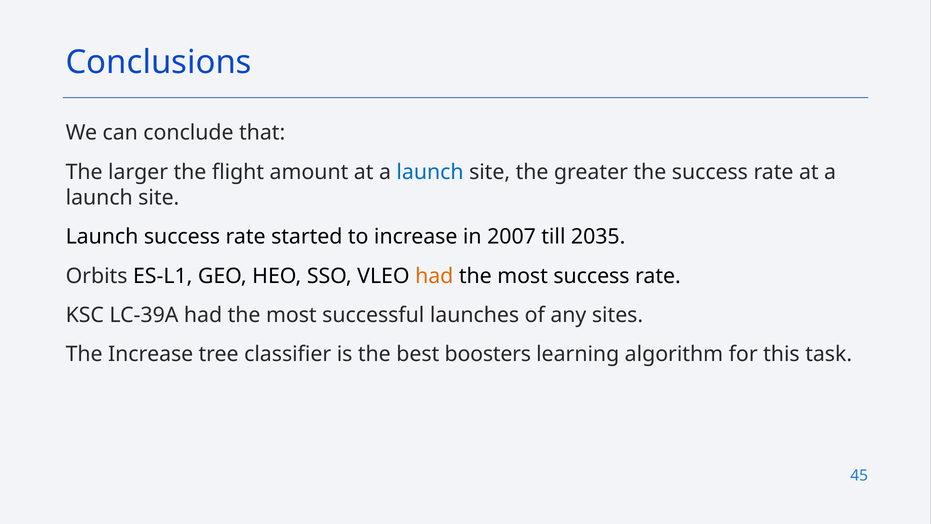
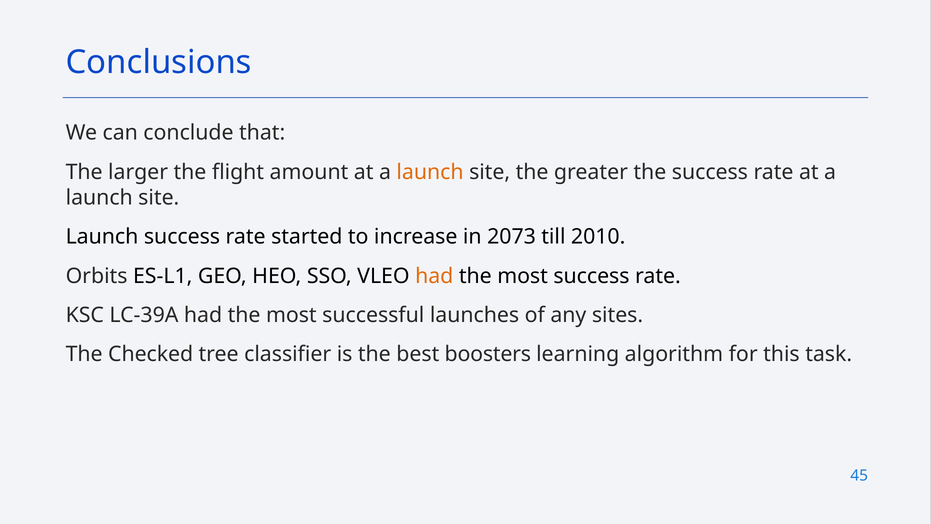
launch at (430, 172) colour: blue -> orange
2007: 2007 -> 2073
2035: 2035 -> 2010
The Increase: Increase -> Checked
